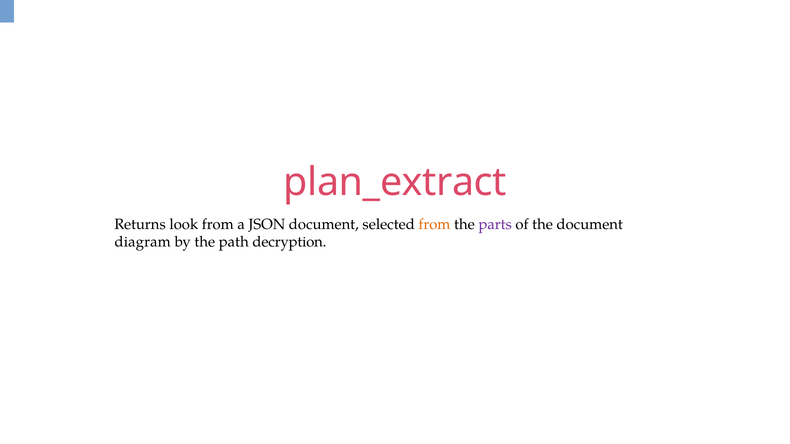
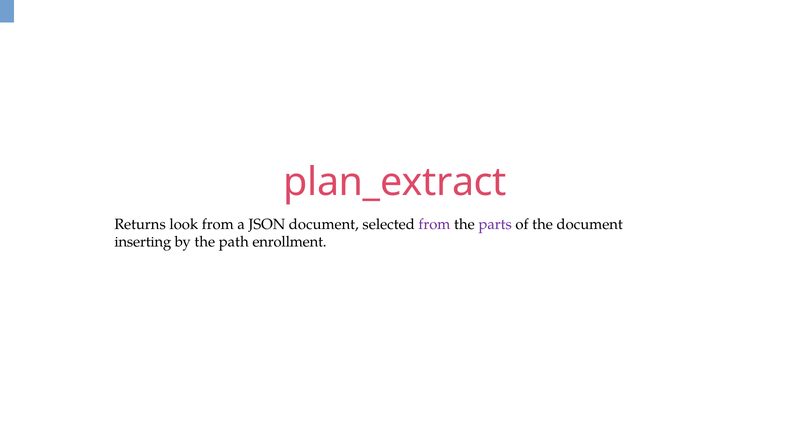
from at (434, 224) colour: orange -> purple
diagram: diagram -> inserting
decryption: decryption -> enrollment
